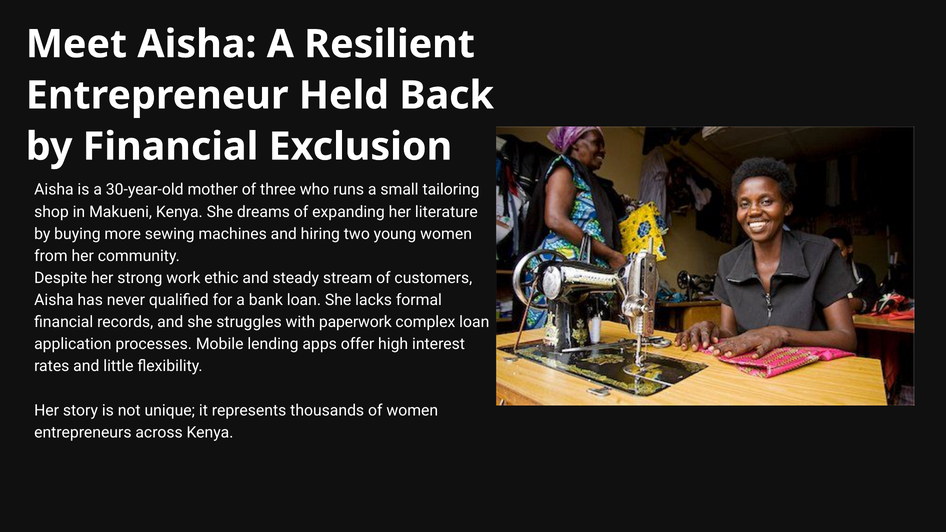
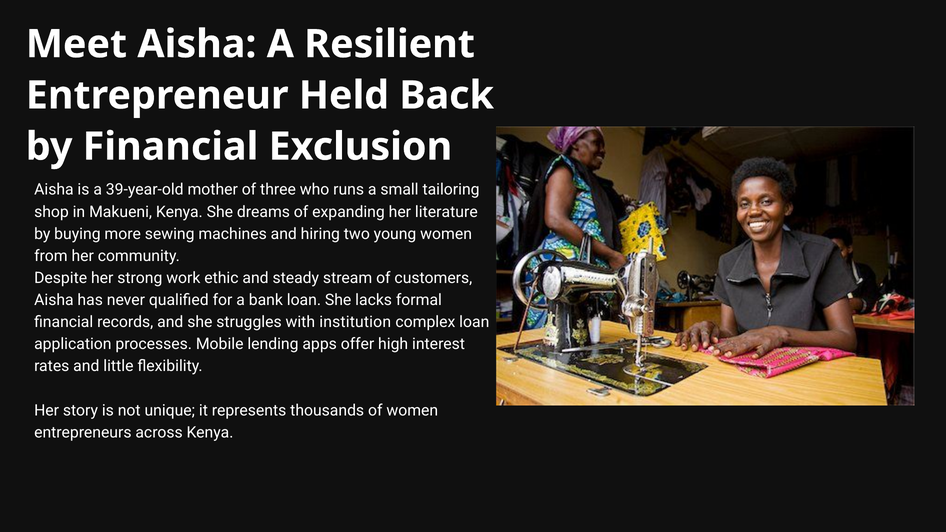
30-year-old: 30-year-old -> 39-year-old
paperwork: paperwork -> institution
